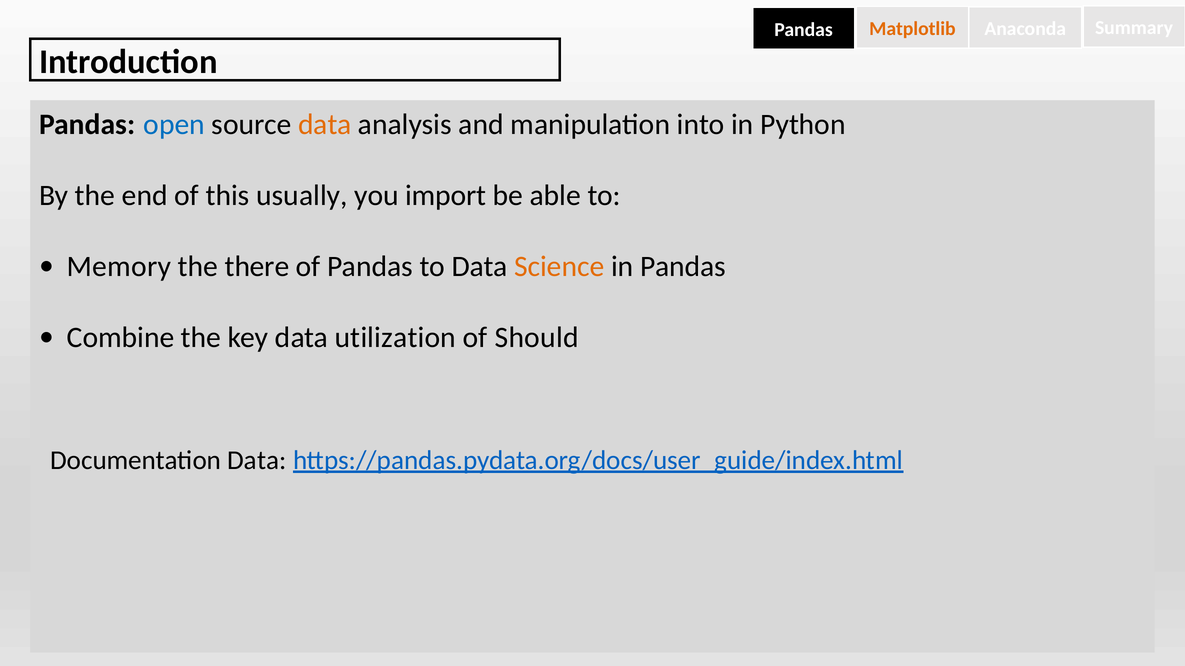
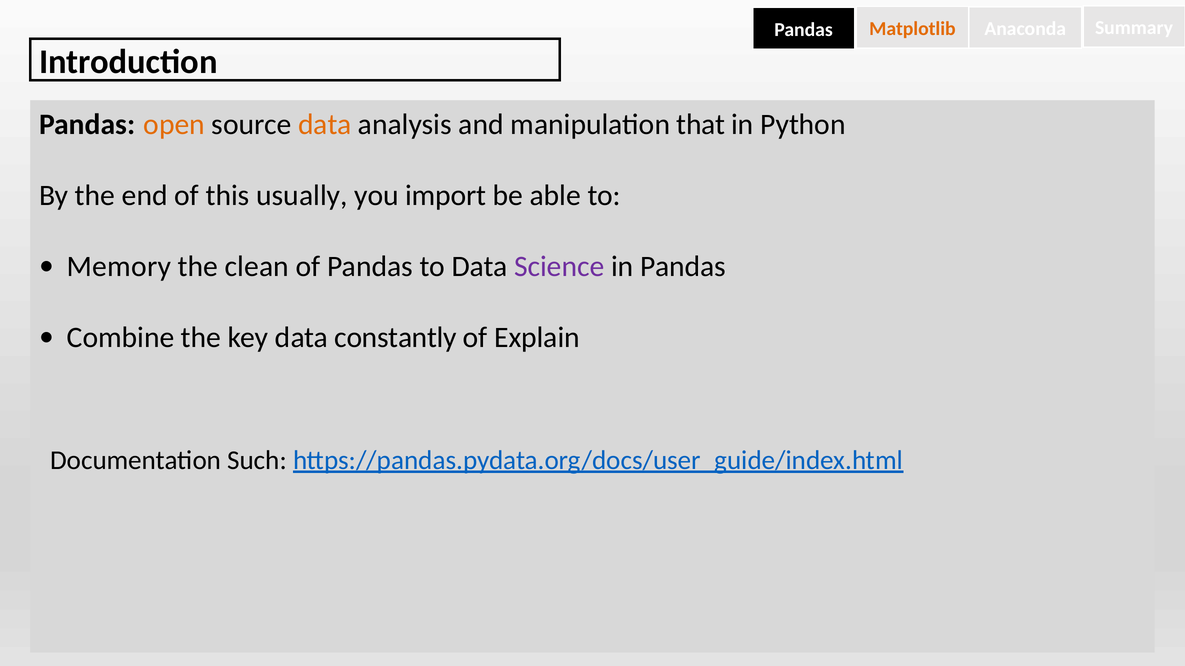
open colour: blue -> orange
into: into -> that
there: there -> clean
Science colour: orange -> purple
utilization: utilization -> constantly
Should: Should -> Explain
Documentation Data: Data -> Such
